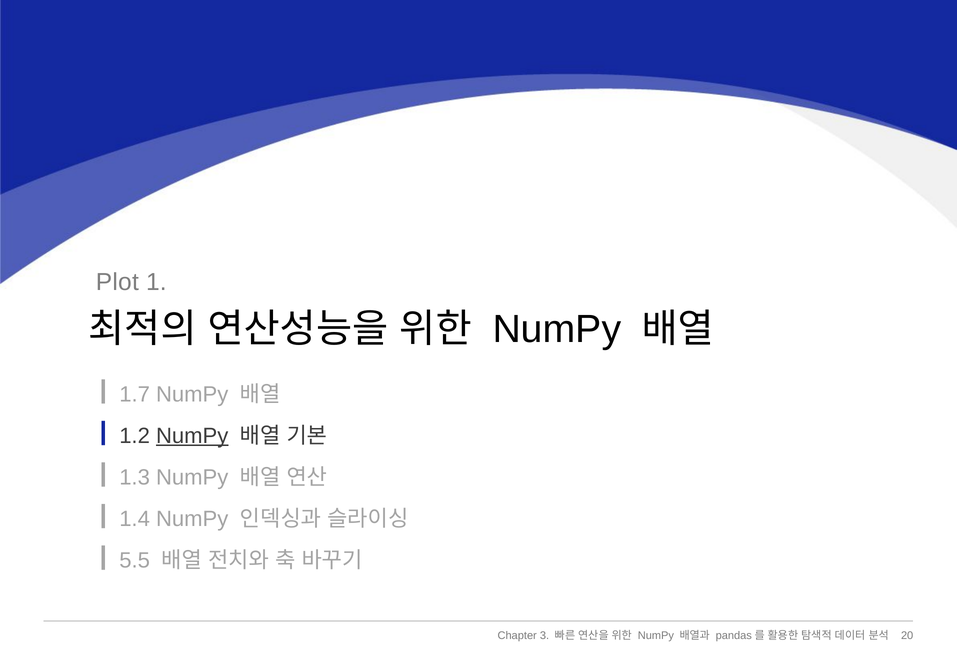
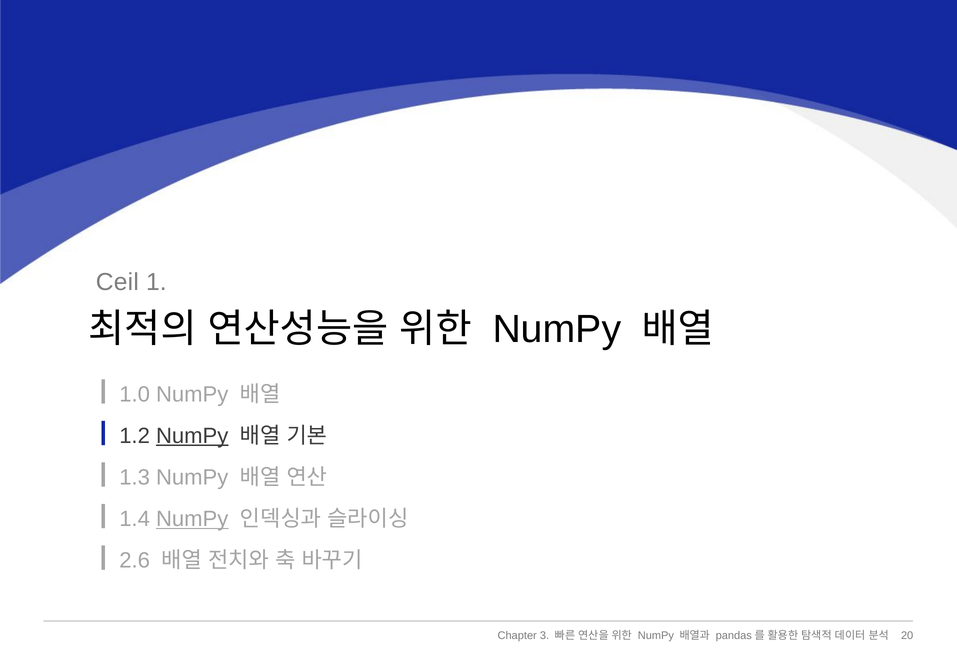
Plot: Plot -> Ceil
1.7: 1.7 -> 1.0
NumPy at (192, 519) underline: none -> present
5.5: 5.5 -> 2.6
